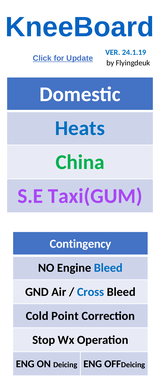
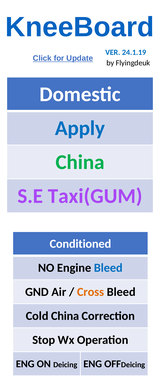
Heats: Heats -> Apply
Contingency: Contingency -> Conditioned
Cross colour: blue -> orange
Cold Point: Point -> China
